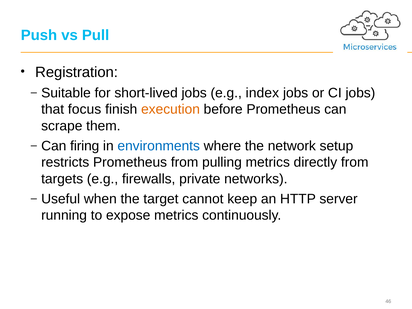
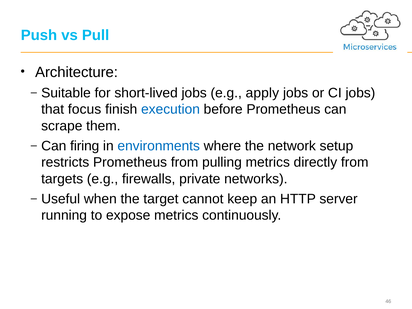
Registration: Registration -> Architecture
index: index -> apply
execution colour: orange -> blue
